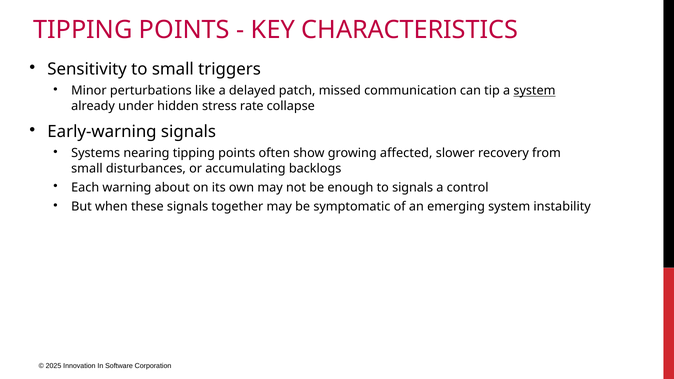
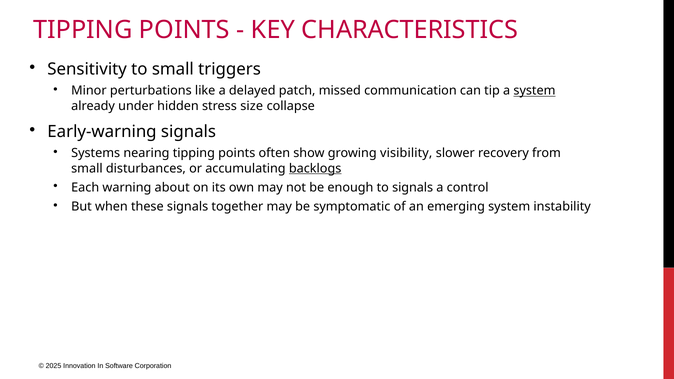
rate: rate -> size
affected: affected -> visibility
backlogs underline: none -> present
